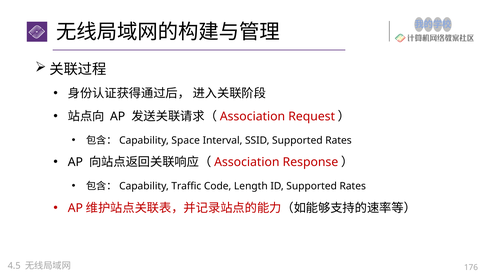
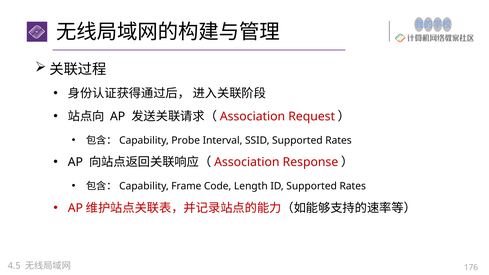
Space: Space -> Probe
Traffic: Traffic -> Frame
